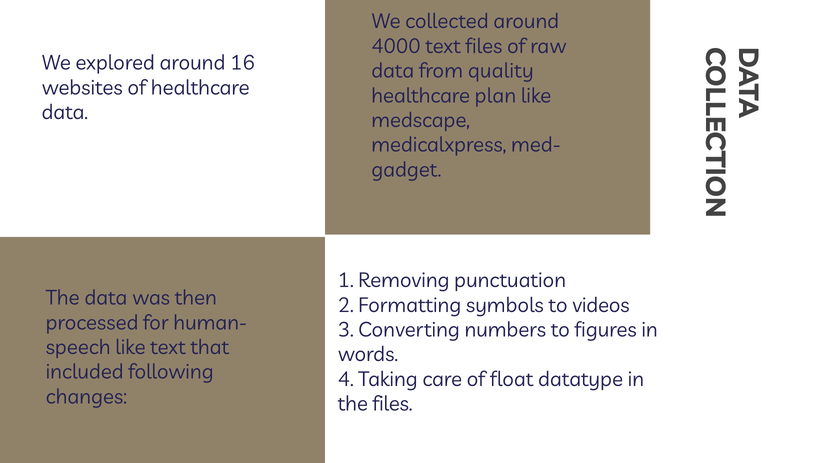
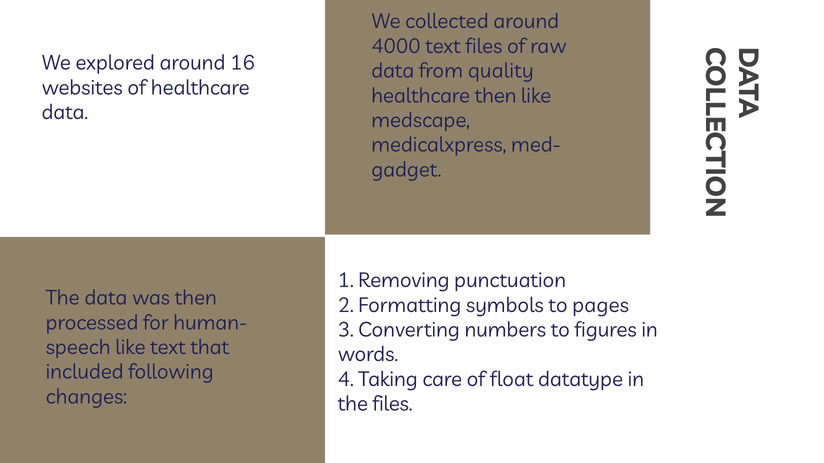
healthcare plan: plan -> then
videos: videos -> pages
